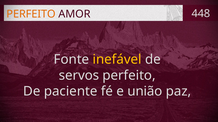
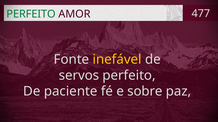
PERFEITO at (31, 14) colour: orange -> green
448: 448 -> 477
união: união -> sobre
